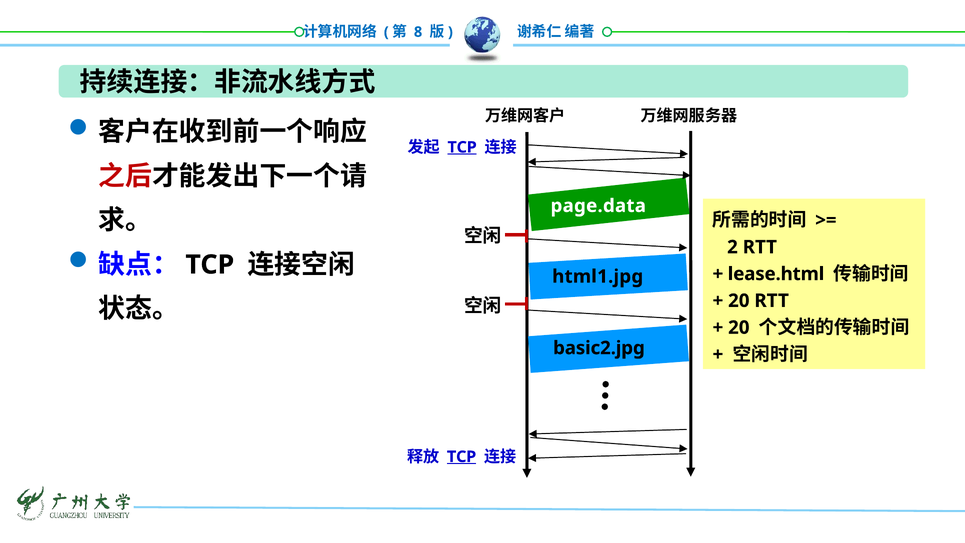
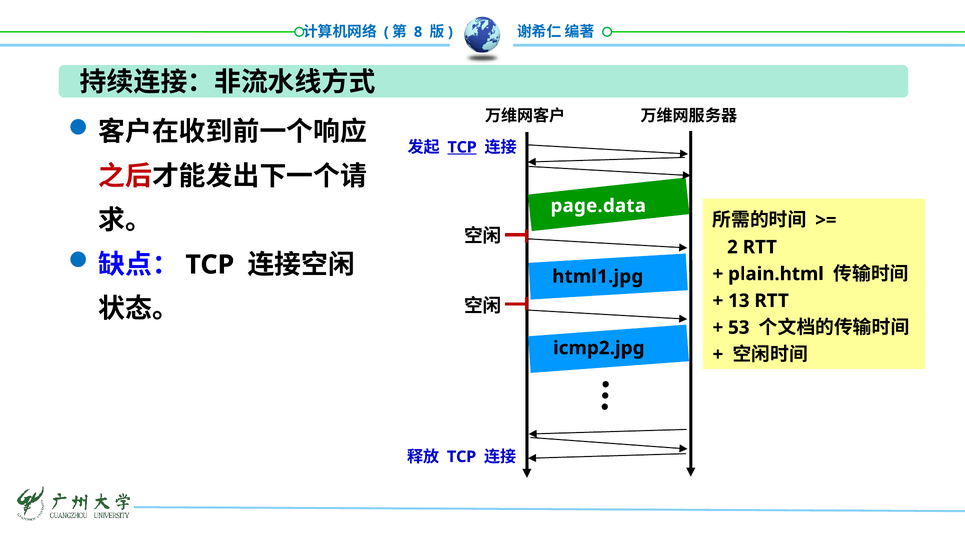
lease.html: lease.html -> plain.html
20 at (739, 301): 20 -> 13
20 at (739, 327): 20 -> 53
basic2.jpg: basic2.jpg -> icmp2.jpg
TCP at (462, 457) underline: present -> none
